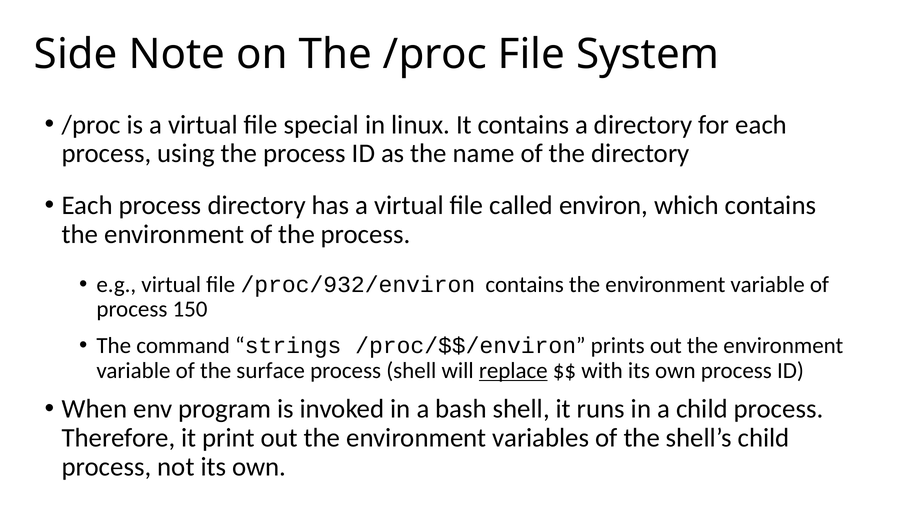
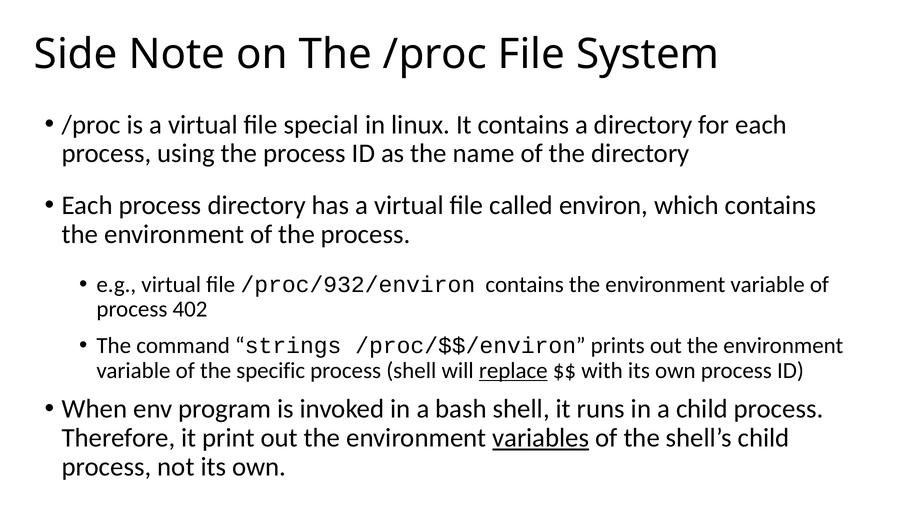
150: 150 -> 402
surface: surface -> specific
variables underline: none -> present
